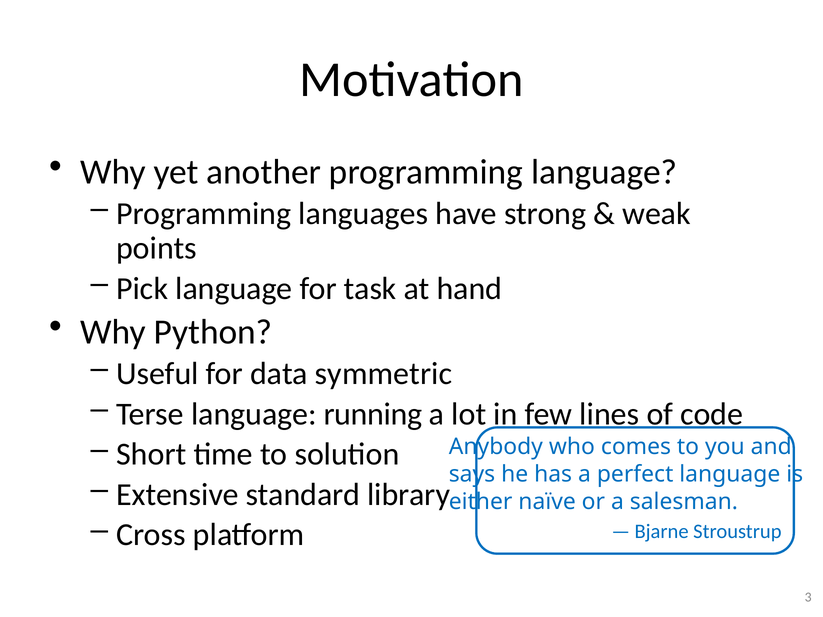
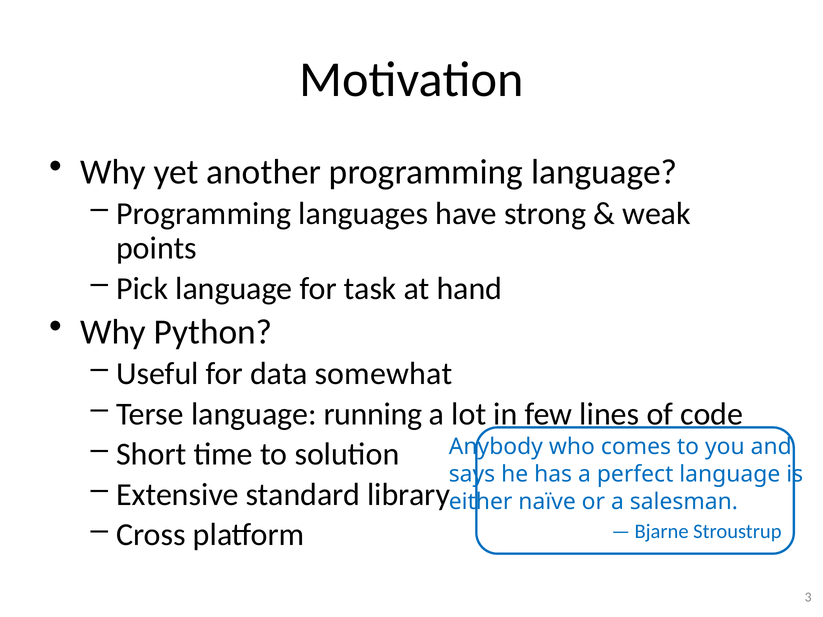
symmetric: symmetric -> somewhat
